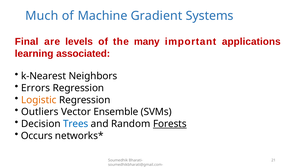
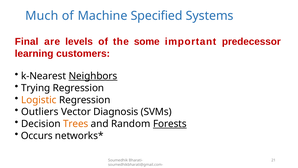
Gradient: Gradient -> Specified
many: many -> some
applications: applications -> predecessor
associated: associated -> customers
Neighbors underline: none -> present
Errors: Errors -> Trying
Ensemble: Ensemble -> Diagnosis
Trees colour: blue -> orange
